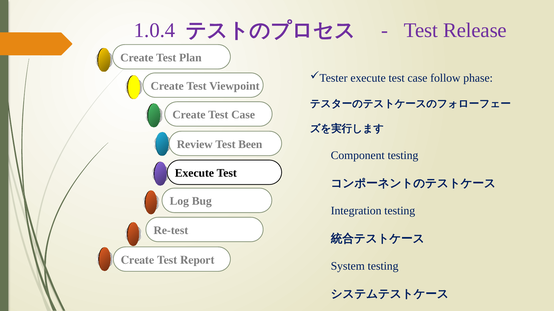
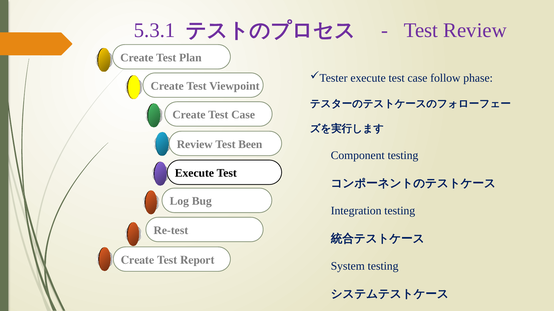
1.0.4: 1.0.4 -> 5.3.1
Test Release: Release -> Review
